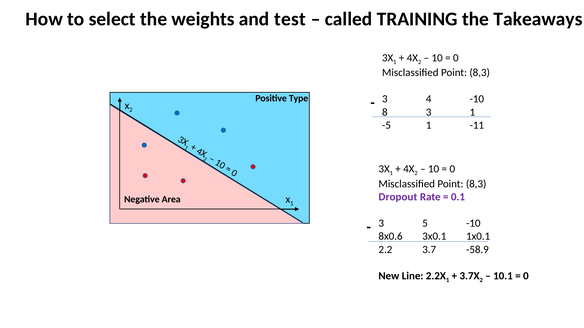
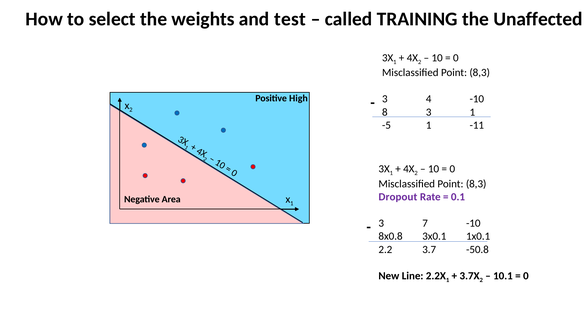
Takeaways: Takeaways -> Unaffected
Type: Type -> High
5: 5 -> 7
8x0.6: 8x0.6 -> 8x0.8
-58.9: -58.9 -> -50.8
